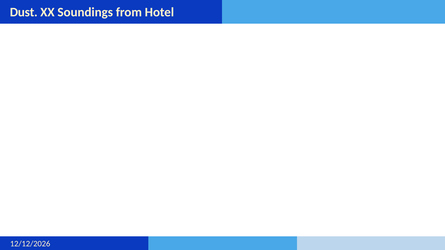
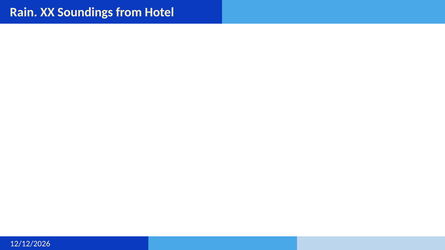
Dust: Dust -> Rain
